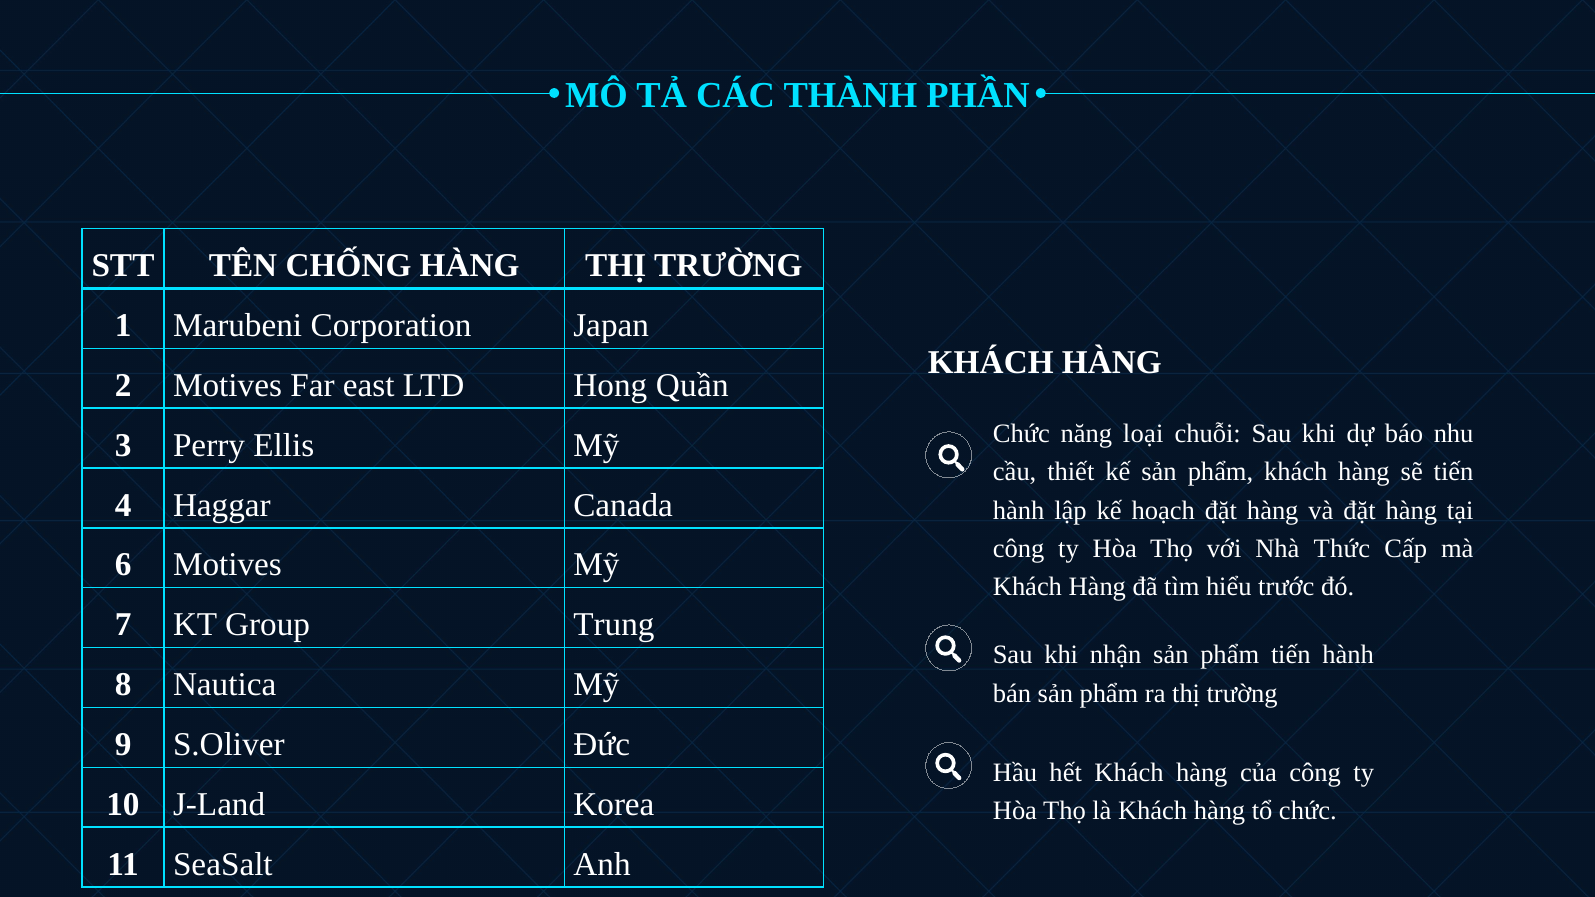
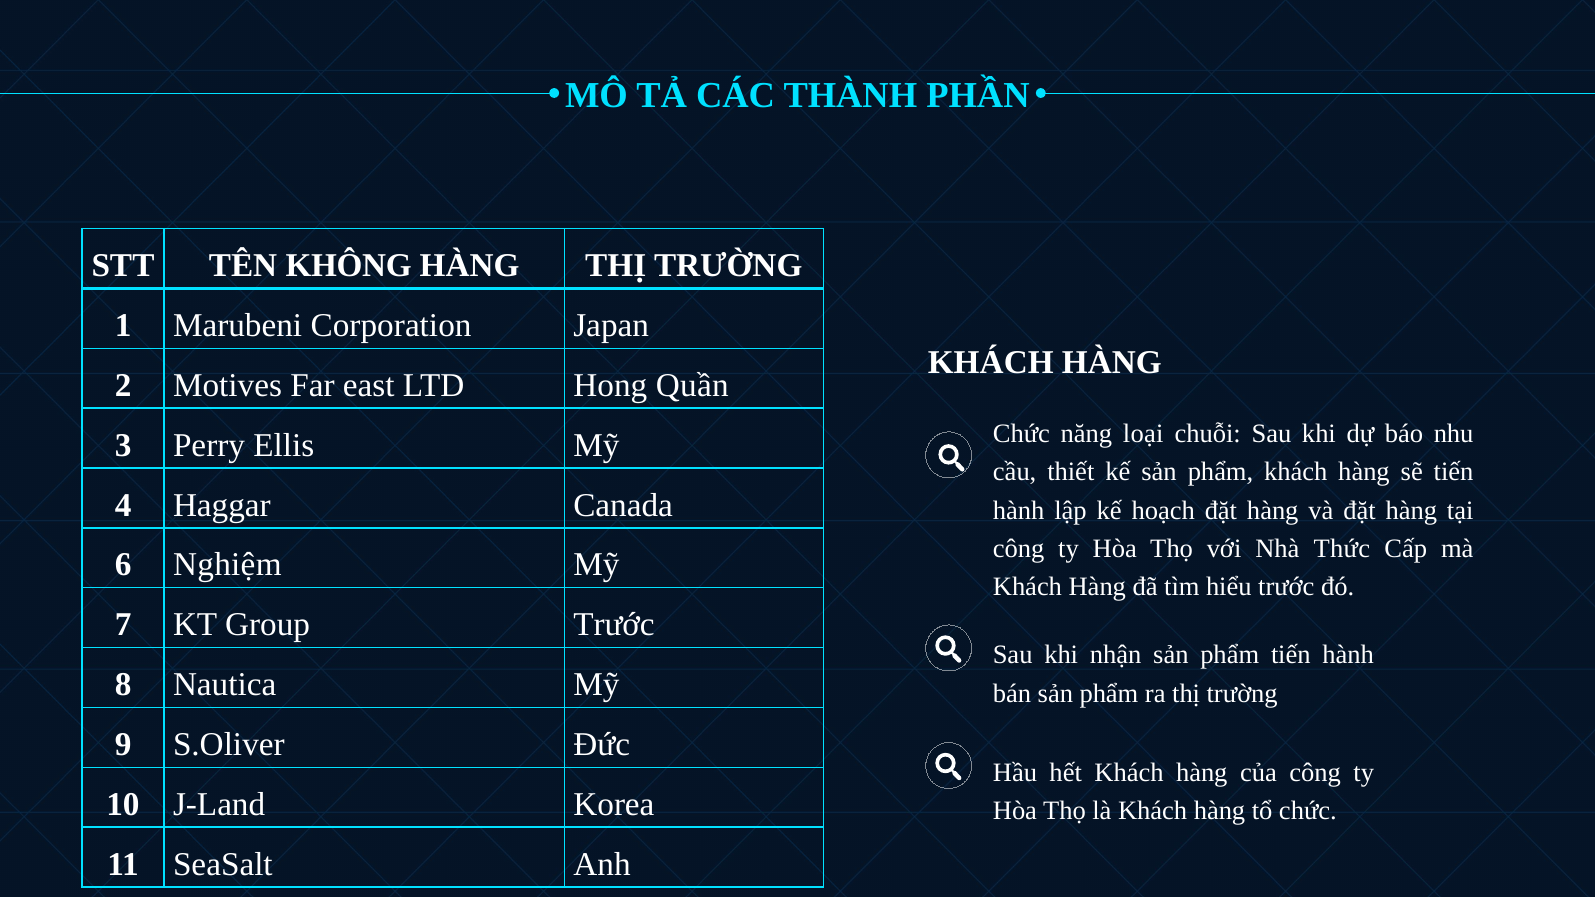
CHỐNG: CHỐNG -> KHÔNG
6 Motives: Motives -> Nghiệm
Group Trung: Trung -> Trước
